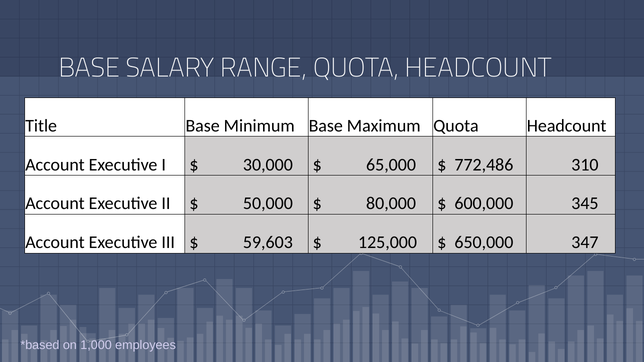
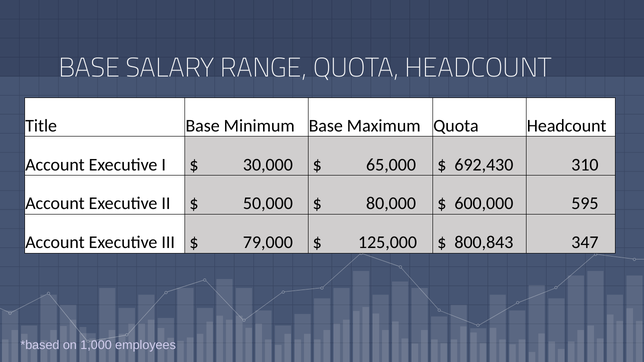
772,486: 772,486 -> 692,430
345: 345 -> 595
59,603: 59,603 -> 79,000
650,000: 650,000 -> 800,843
